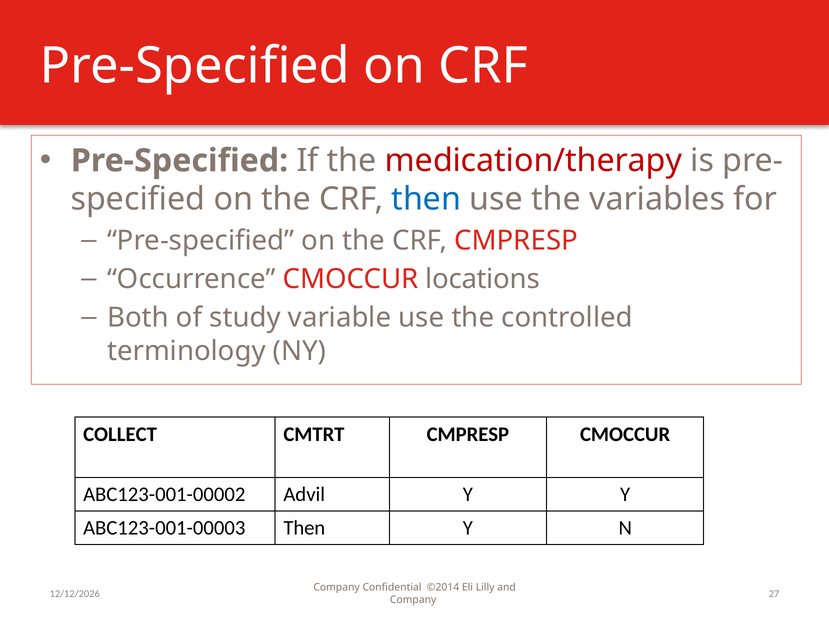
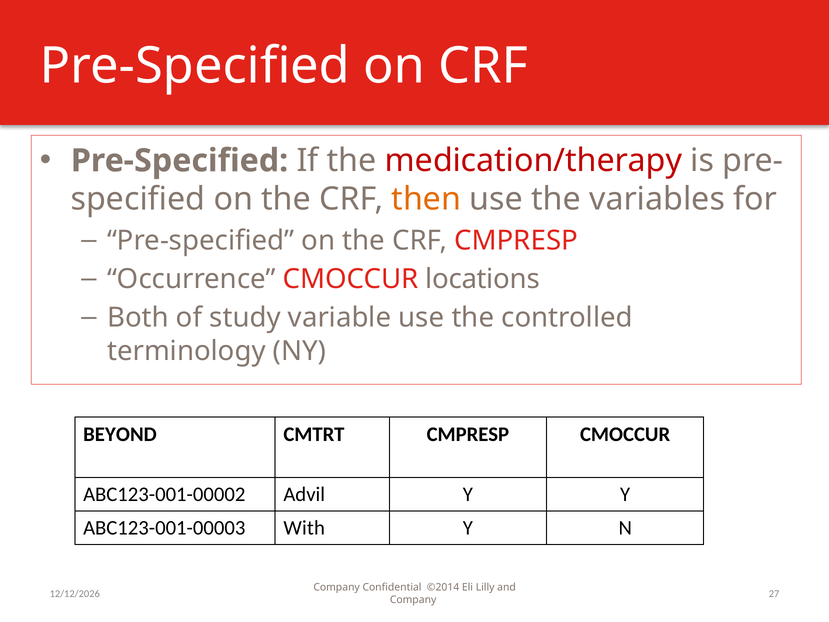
then at (426, 199) colour: blue -> orange
COLLECT: COLLECT -> BEYOND
ABC123-001-00003 Then: Then -> With
